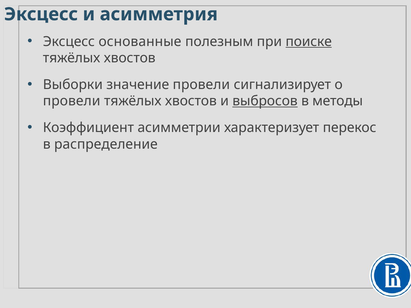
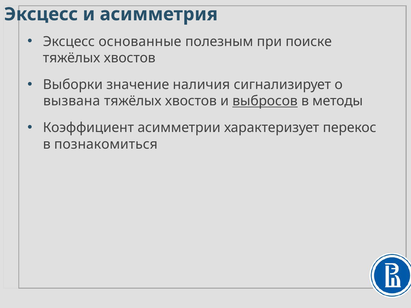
поиске underline: present -> none
значение провели: провели -> наличия
провели at (72, 101): провели -> вызвана
распределение: распределение -> познакомиться
